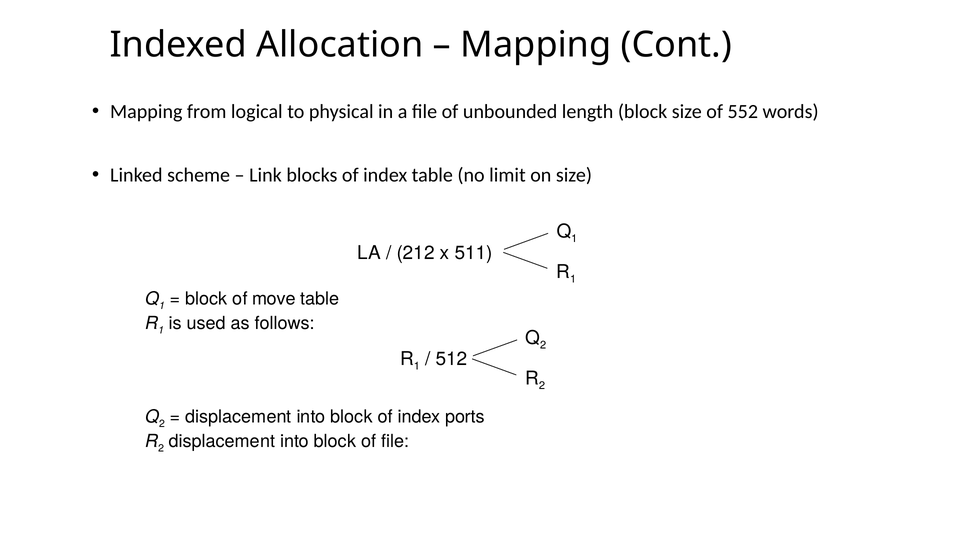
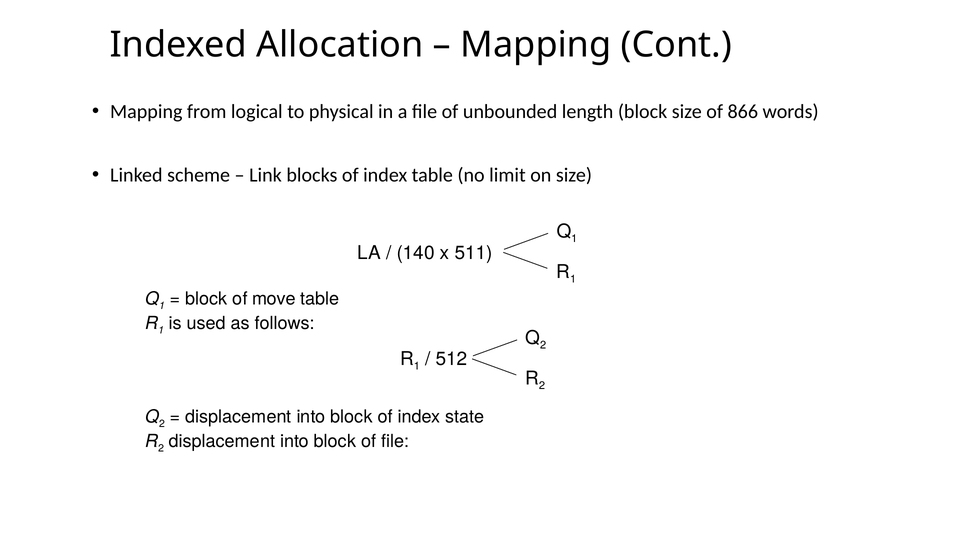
552: 552 -> 866
212: 212 -> 140
ports: ports -> state
